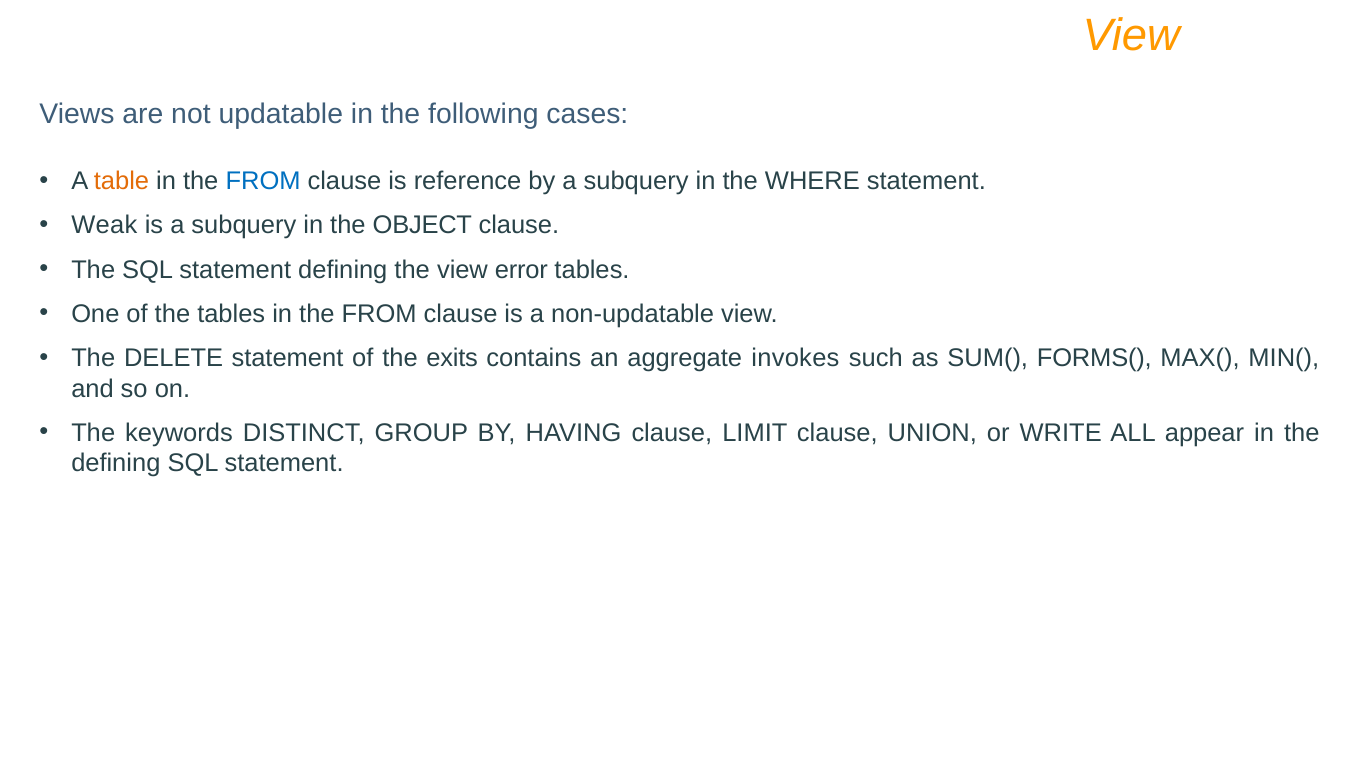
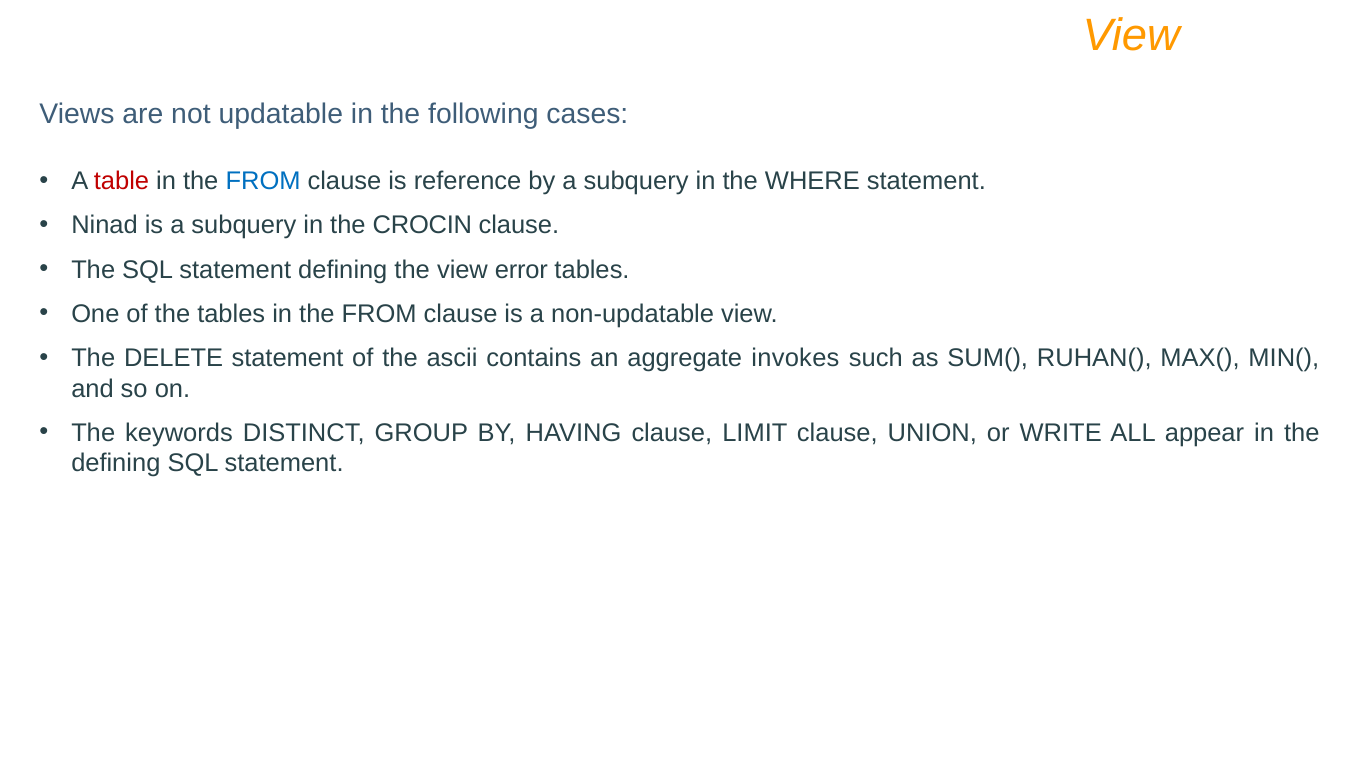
table colour: orange -> red
Weak: Weak -> Ninad
OBJECT: OBJECT -> CROCIN
exits: exits -> ascii
FORMS(: FORMS( -> RUHAN(
